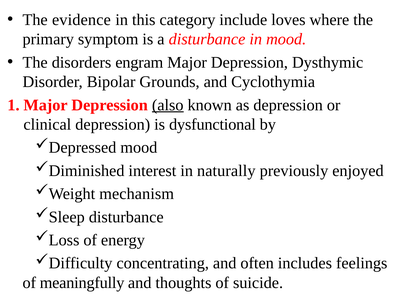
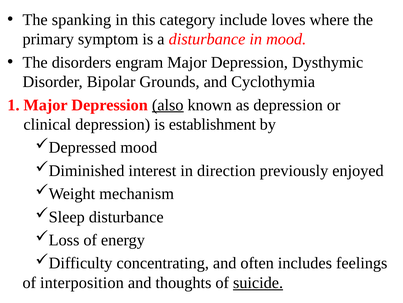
evidence: evidence -> spanking
dysfunctional: dysfunctional -> establishment
naturally: naturally -> direction
meaningfully: meaningfully -> interposition
suicide underline: none -> present
